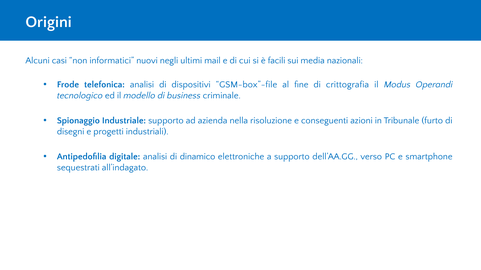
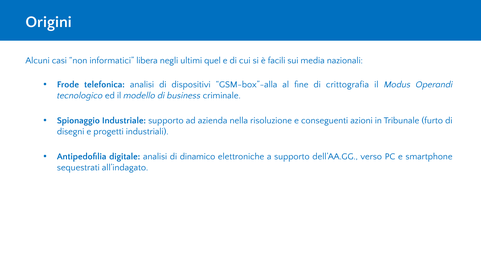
nuovi: nuovi -> libera
mail: mail -> quel
GSM-box”-file: GSM-box”-file -> GSM-box”-alla
